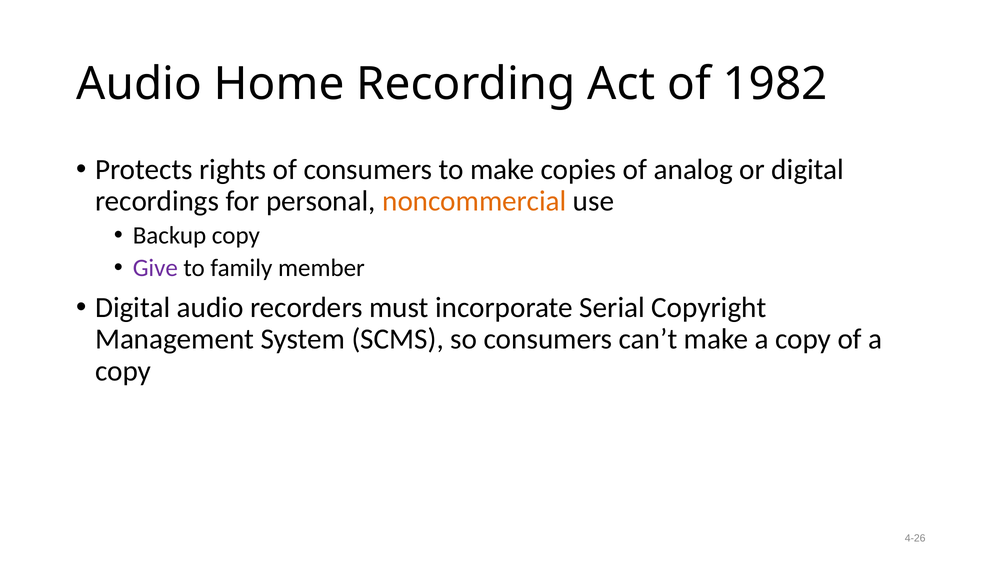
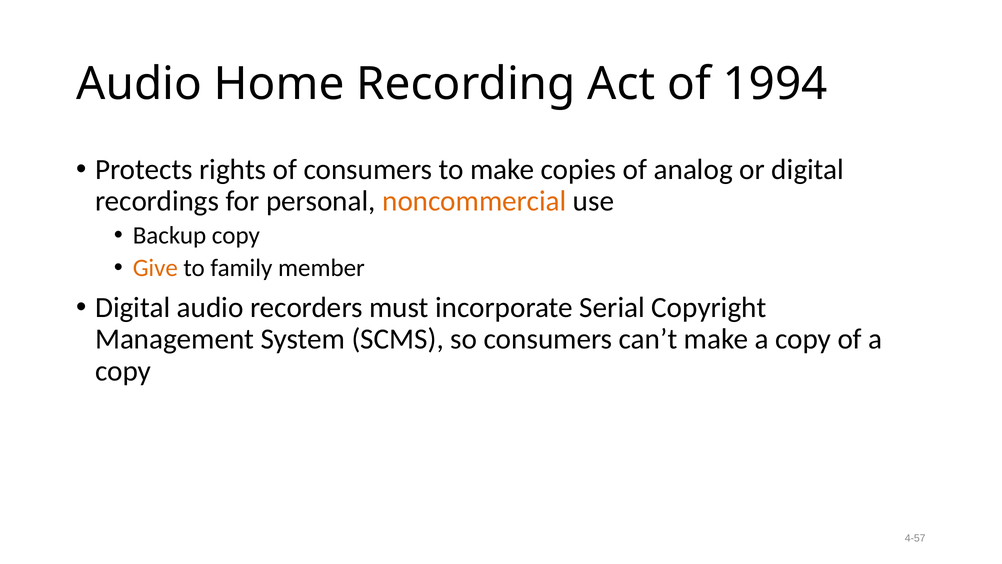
1982: 1982 -> 1994
Give colour: purple -> orange
4-26: 4-26 -> 4-57
